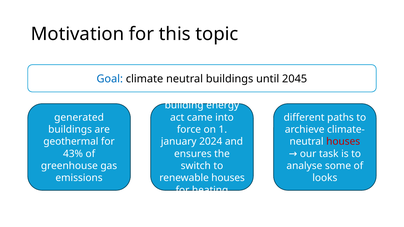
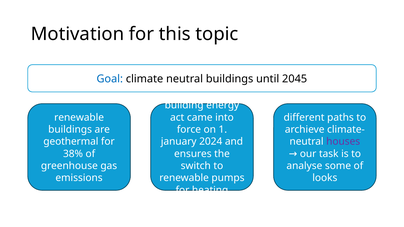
generated at (79, 118): generated -> renewable
houses at (343, 142) colour: red -> purple
43%: 43% -> 38%
renewable houses: houses -> pumps
